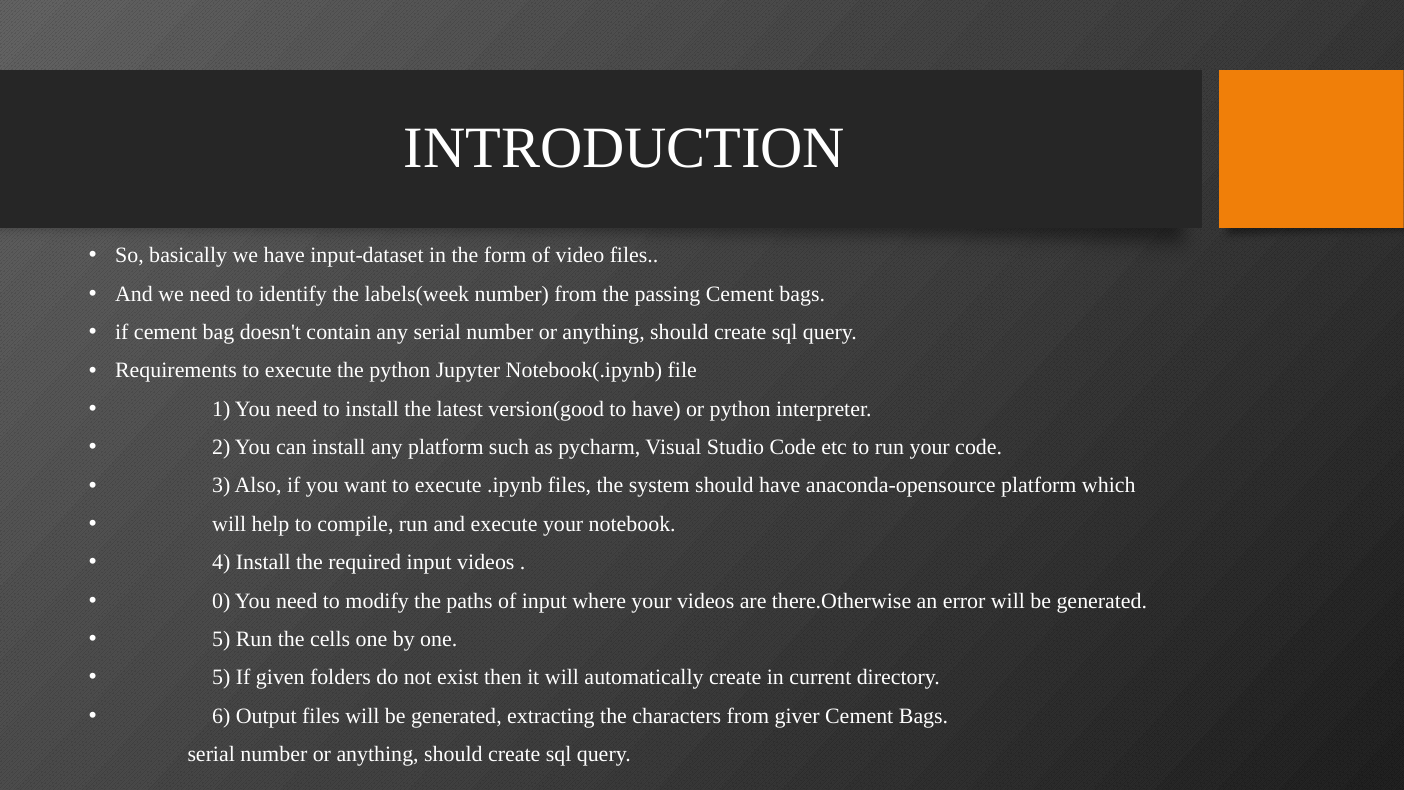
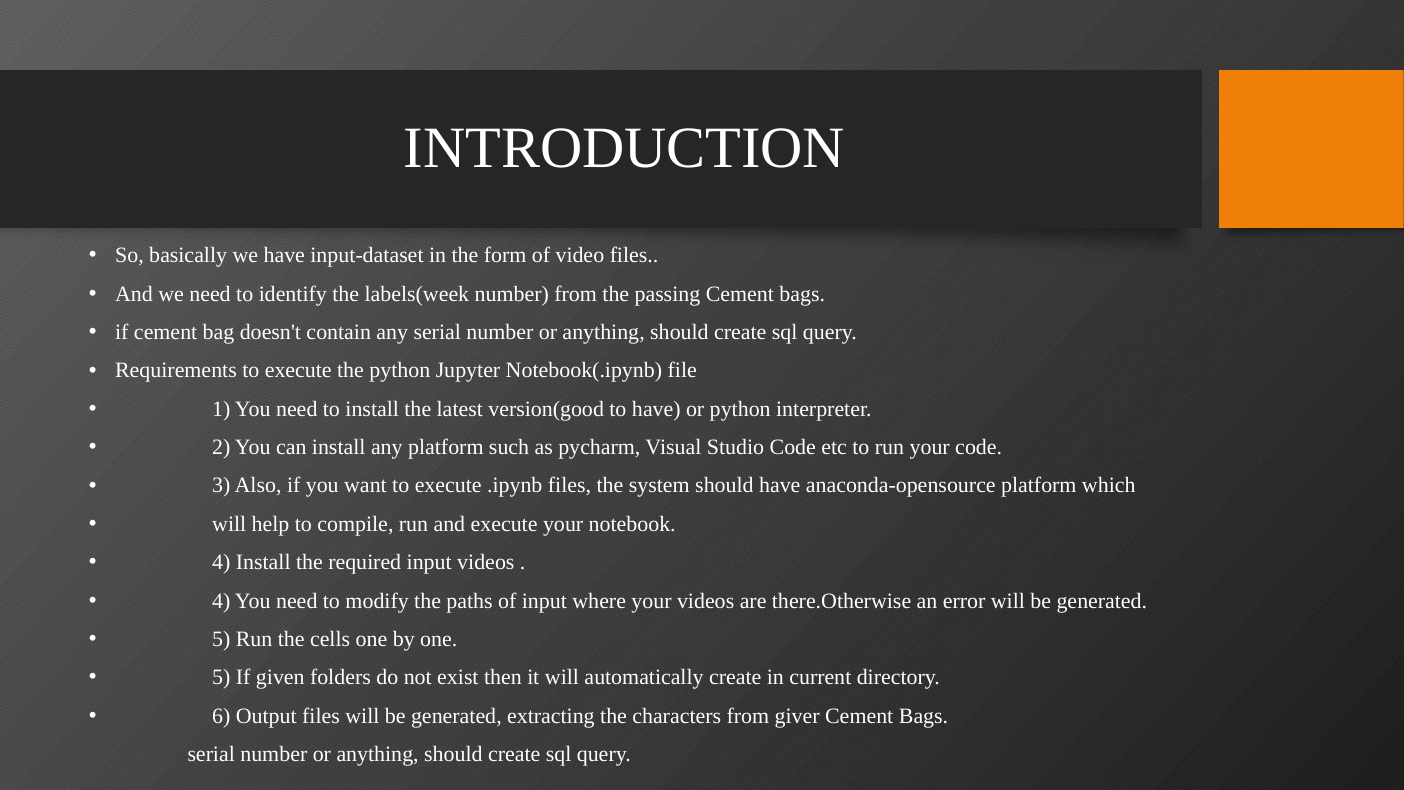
0 at (221, 601): 0 -> 4
